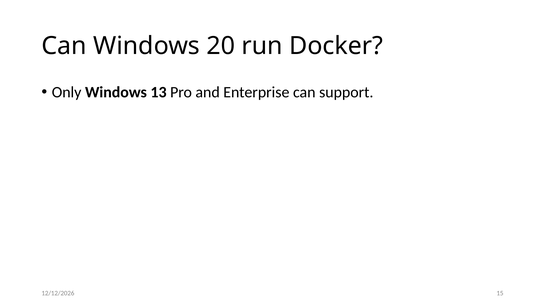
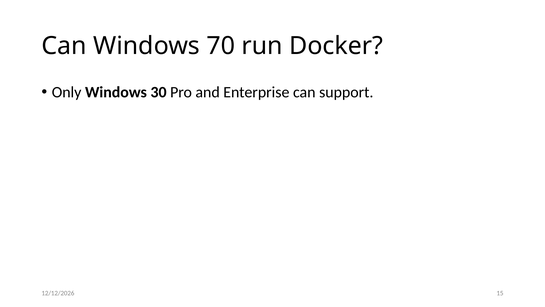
20: 20 -> 70
13: 13 -> 30
